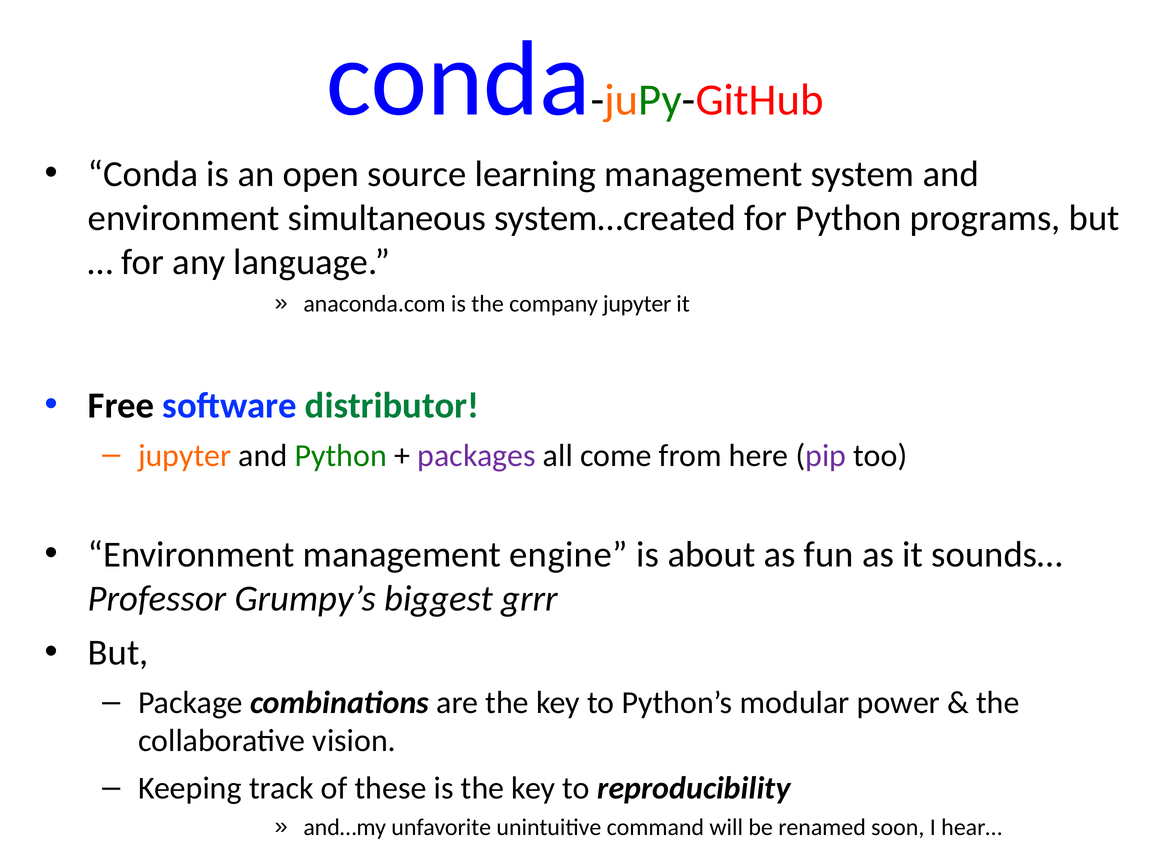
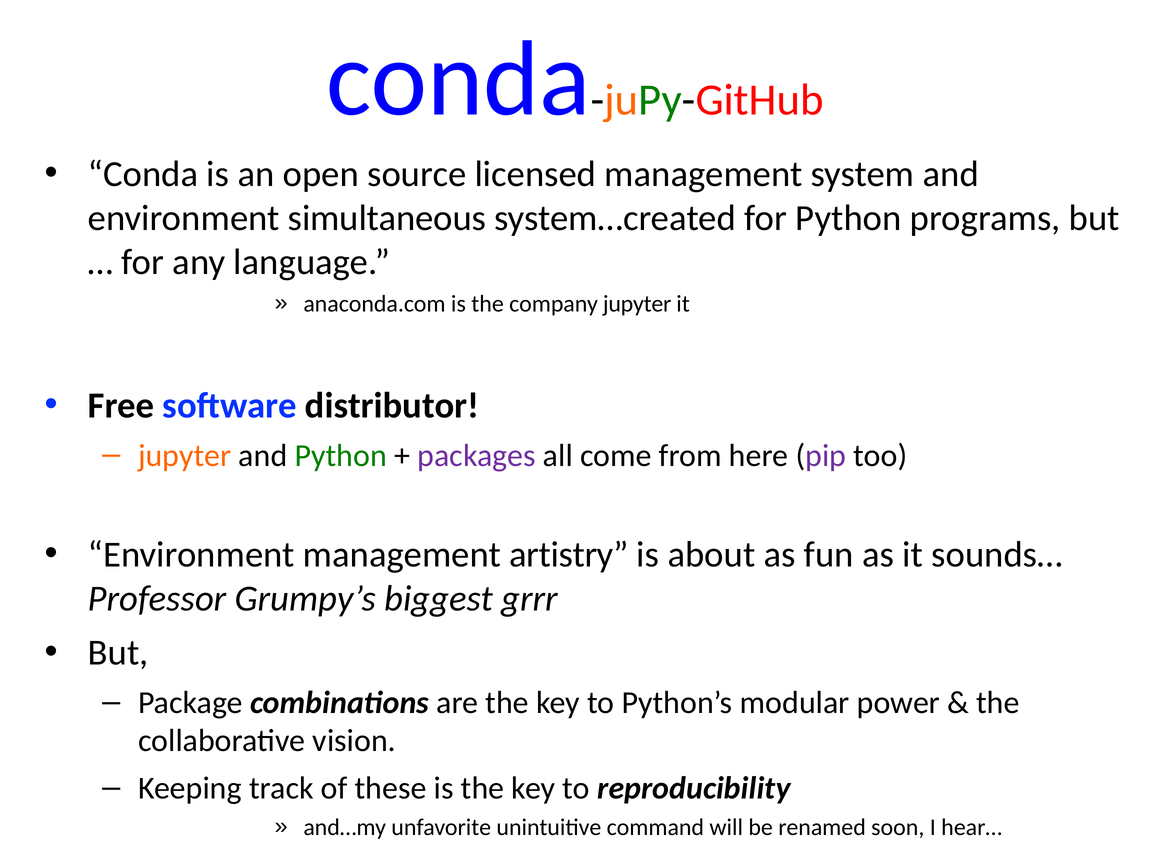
learning: learning -> licensed
distributor colour: green -> black
engine: engine -> artistry
